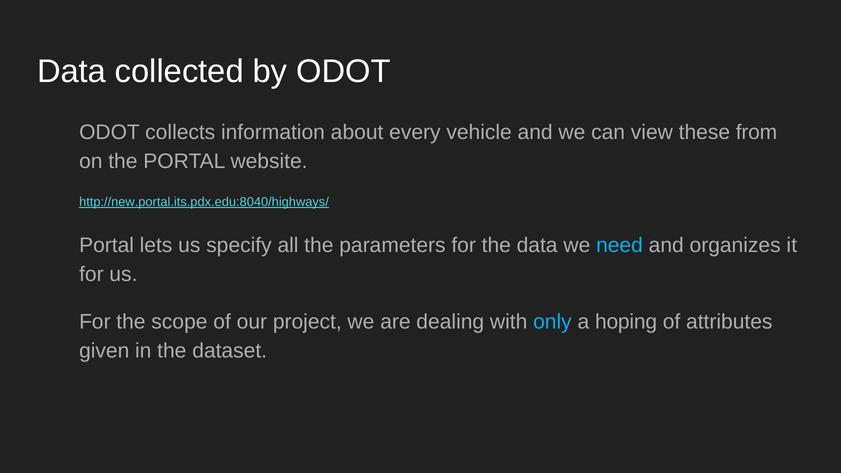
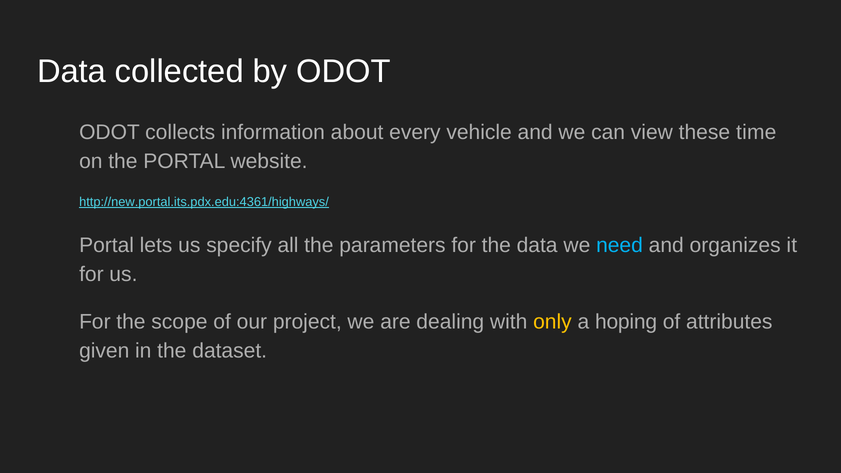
from: from -> time
http://new.portal.its.pdx.edu:8040/highways/: http://new.portal.its.pdx.edu:8040/highways/ -> http://new.portal.its.pdx.edu:4361/highways/
only colour: light blue -> yellow
